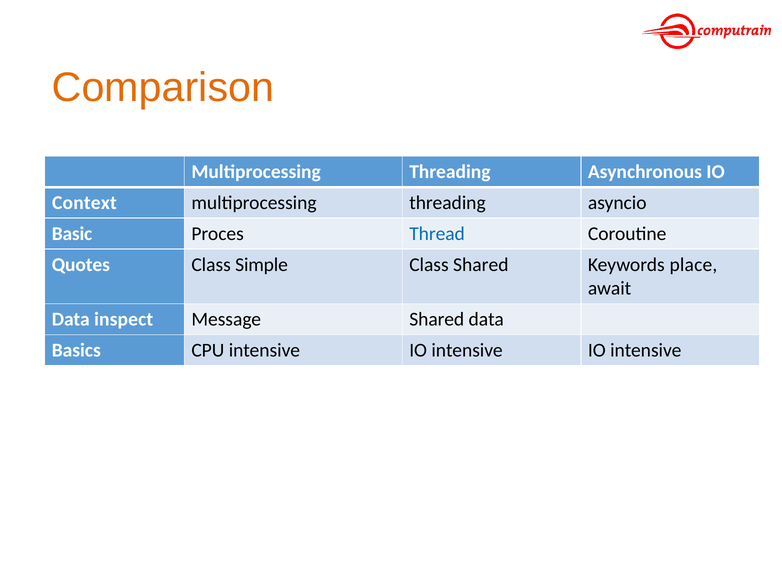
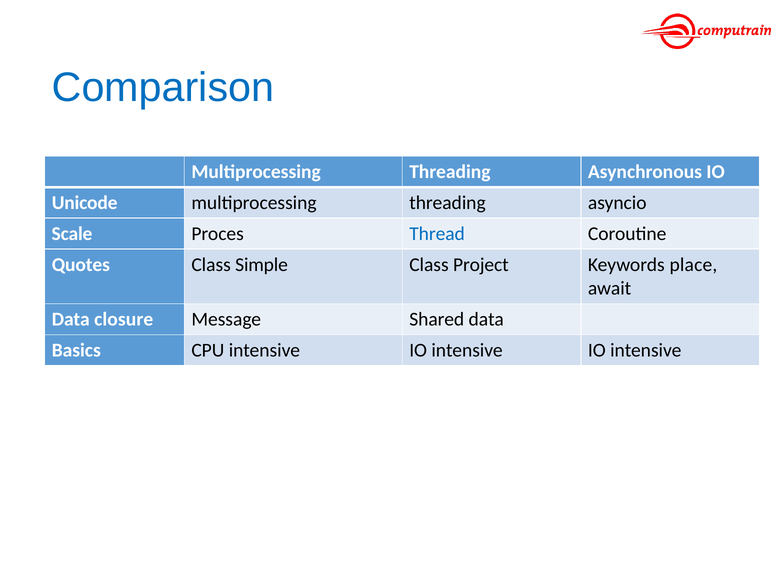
Comparison colour: orange -> blue
Context: Context -> Unicode
Basic: Basic -> Scale
Class Shared: Shared -> Project
inspect: inspect -> closure
